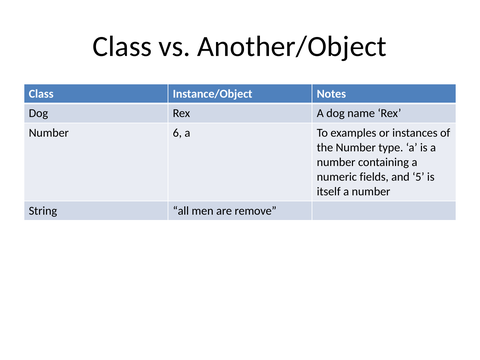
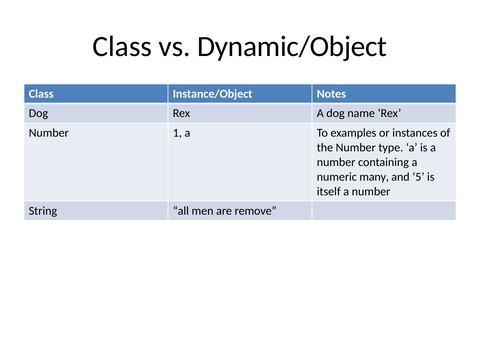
Another/Object: Another/Object -> Dynamic/Object
6: 6 -> 1
fields: fields -> many
